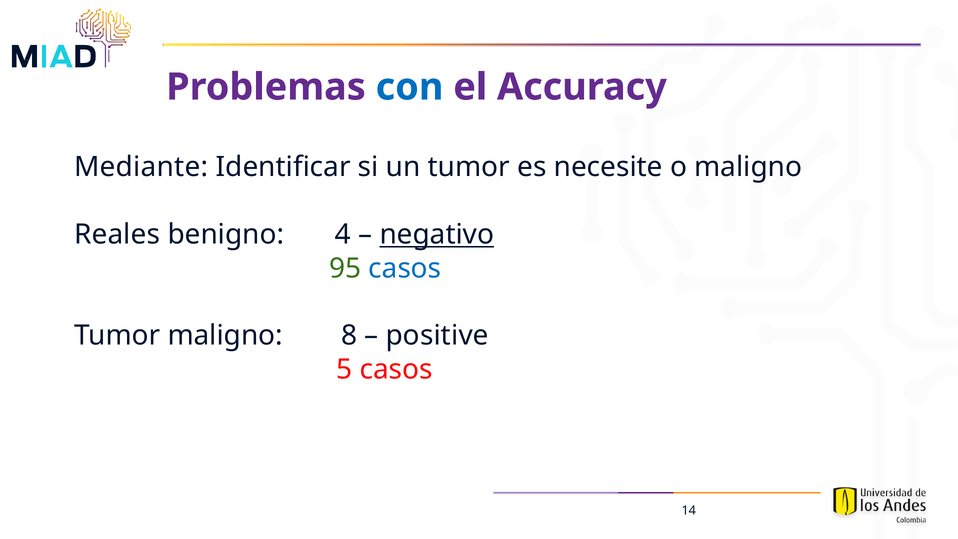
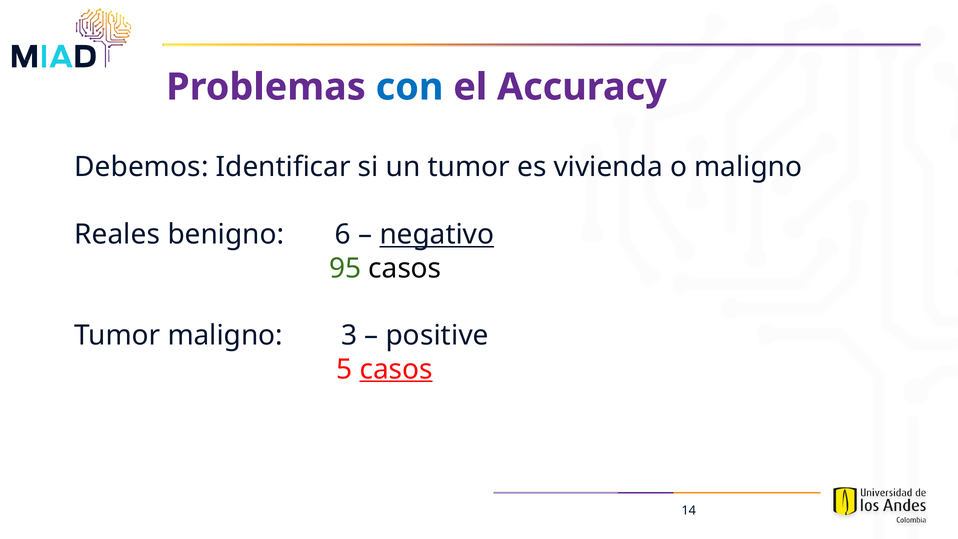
Mediante: Mediante -> Debemos
necesite: necesite -> vivienda
4: 4 -> 6
casos at (405, 268) colour: blue -> black
8: 8 -> 3
casos at (396, 369) underline: none -> present
